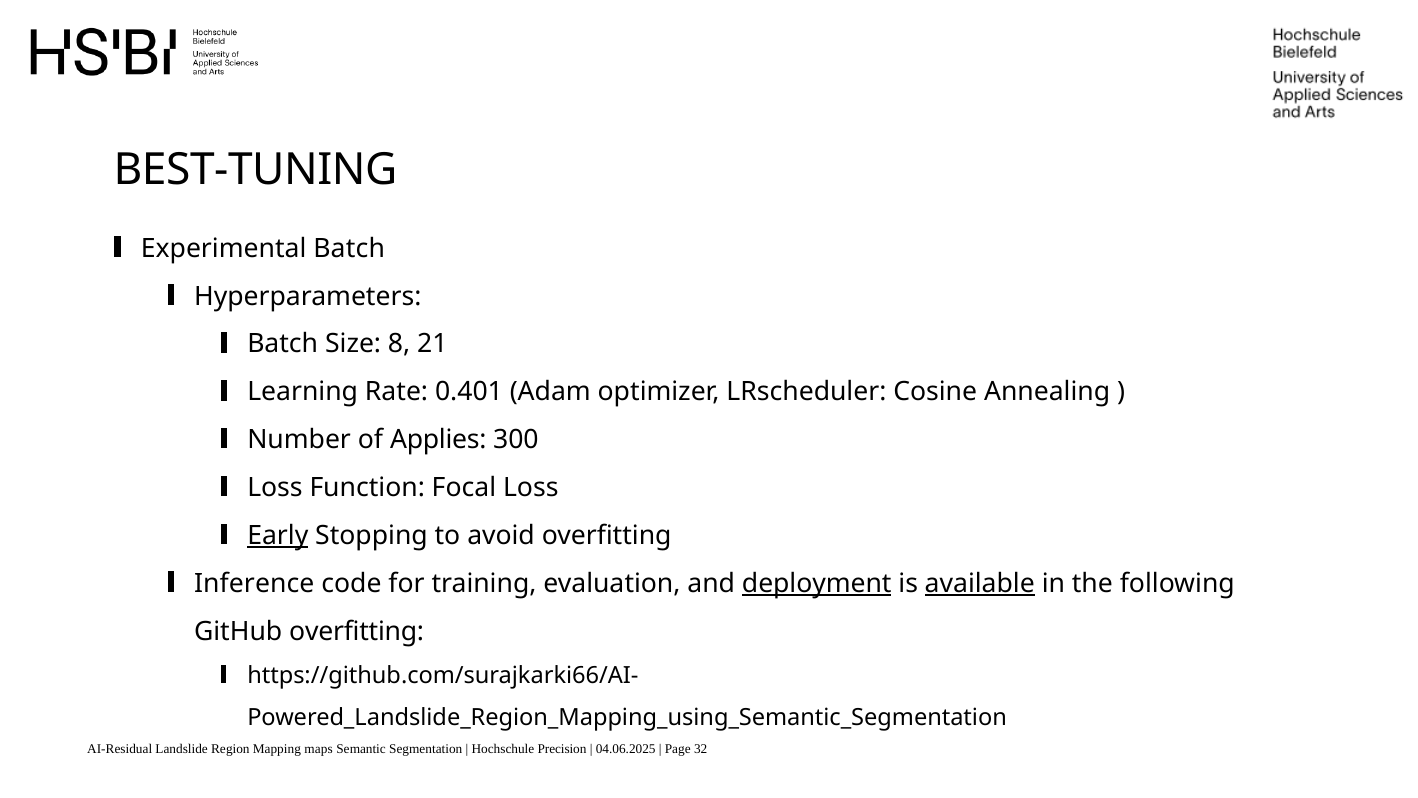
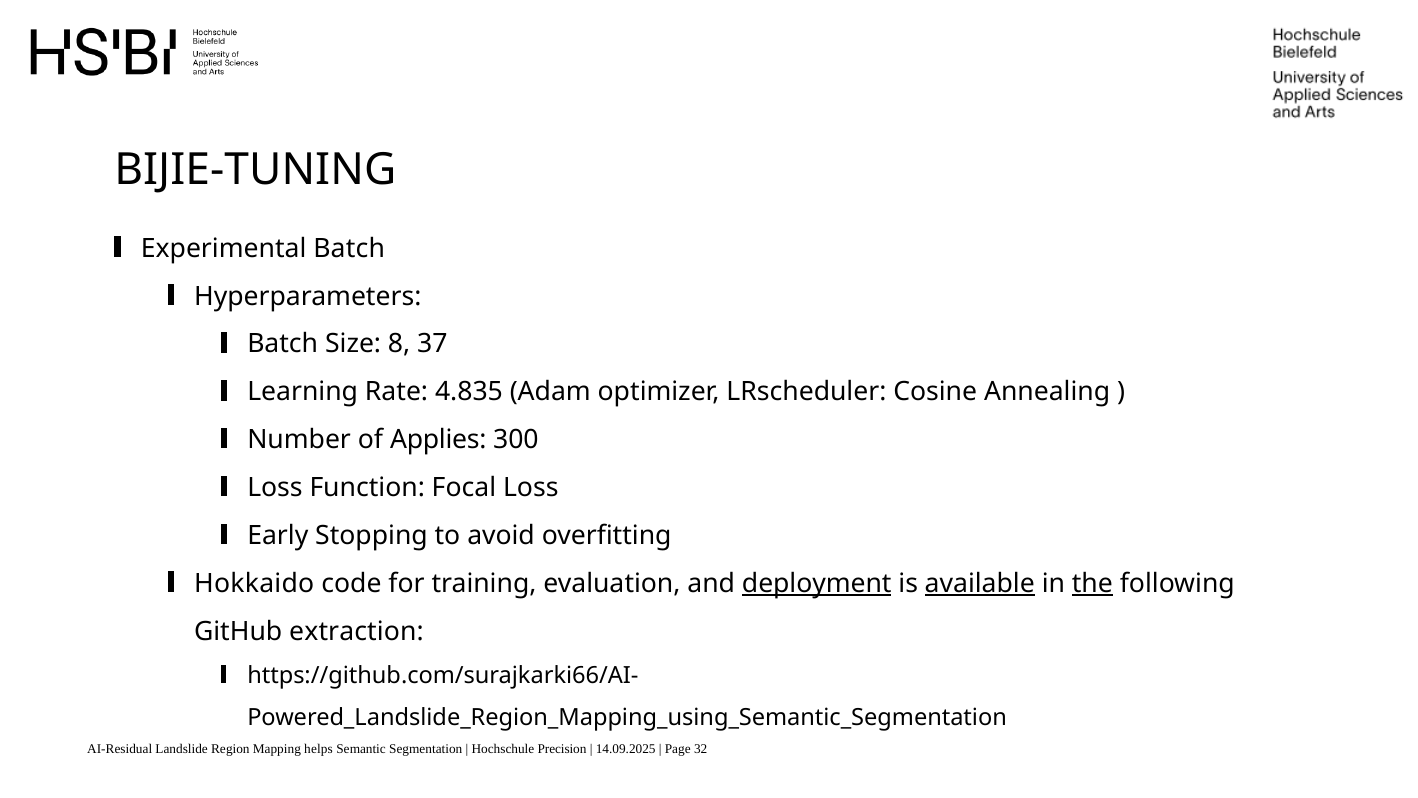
BEST-TUNING: BEST-TUNING -> BIJIE-TUNING
21: 21 -> 37
0.401: 0.401 -> 4.835
Early underline: present -> none
Inference: Inference -> Hokkaido
the underline: none -> present
GitHub overfitting: overfitting -> extraction
maps: maps -> helps
04.06.2025: 04.06.2025 -> 14.09.2025
